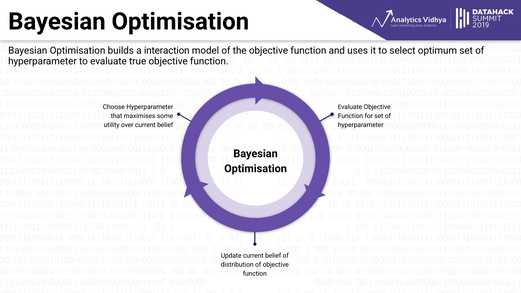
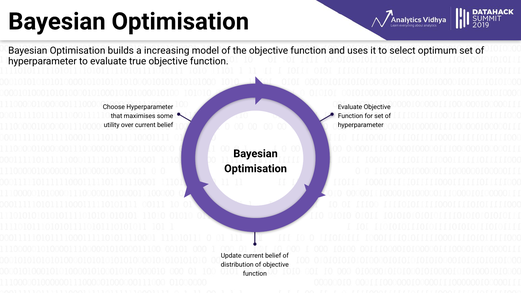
interaction: interaction -> increasing
